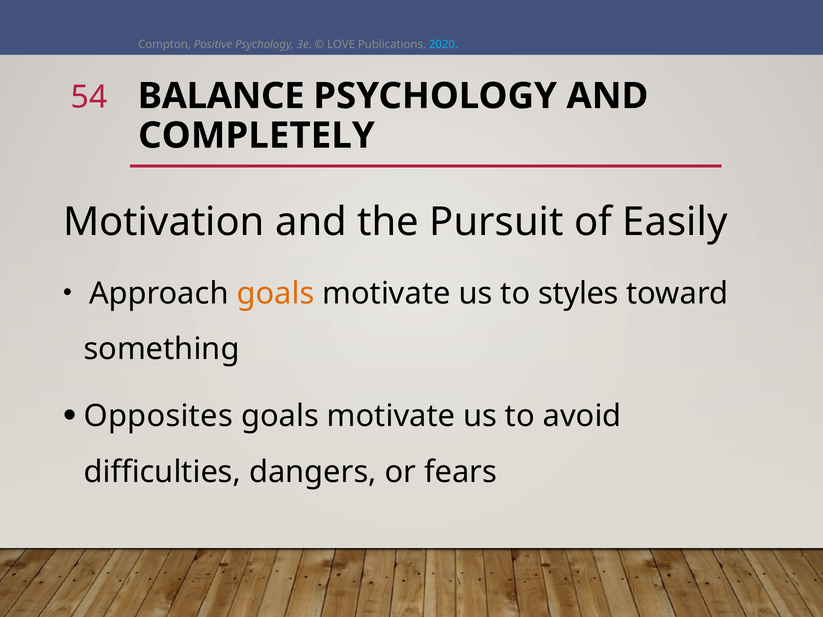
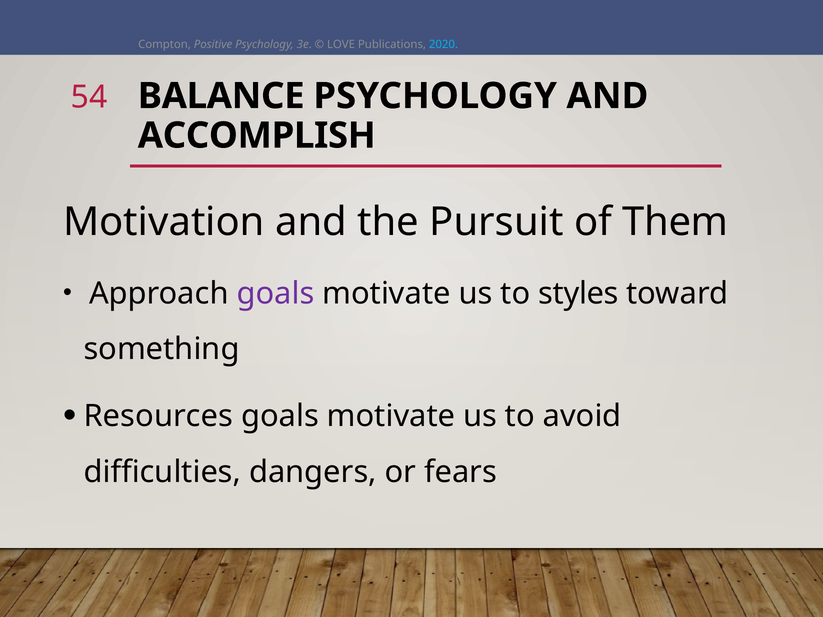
COMPLETELY: COMPLETELY -> ACCOMPLISH
Easily: Easily -> Them
goals at (275, 294) colour: orange -> purple
Opposites: Opposites -> Resources
